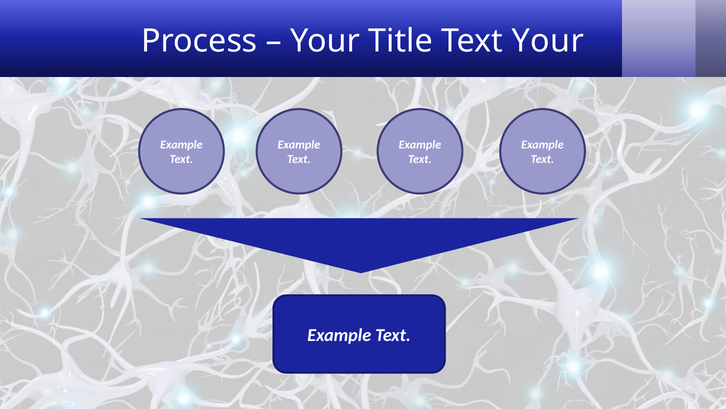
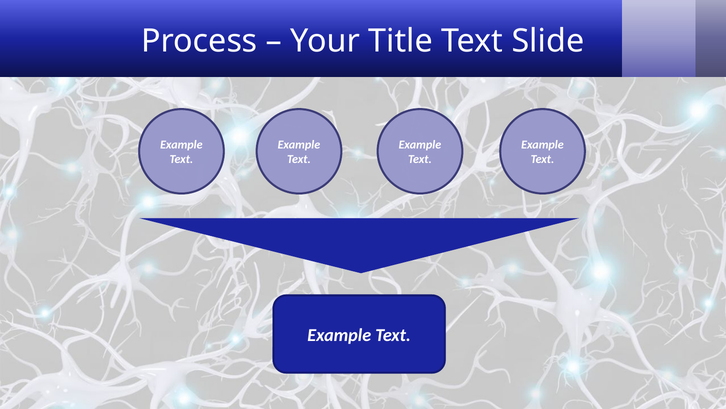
Text Your: Your -> Slide
